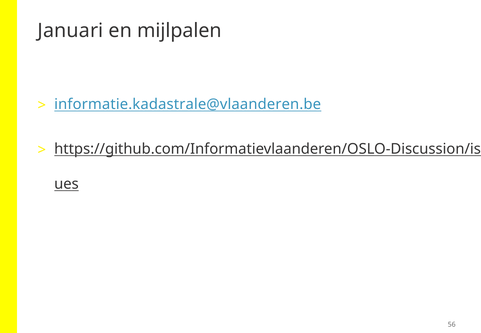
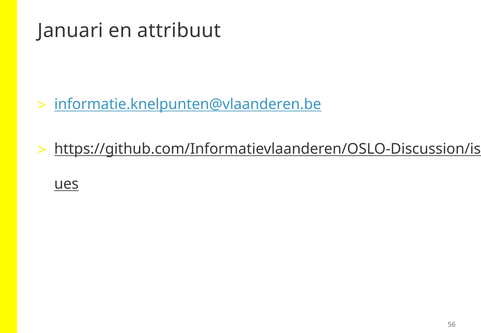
mijlpalen: mijlpalen -> attribuut
informatie.kadastrale@vlaanderen.be: informatie.kadastrale@vlaanderen.be -> informatie.knelpunten@vlaanderen.be
